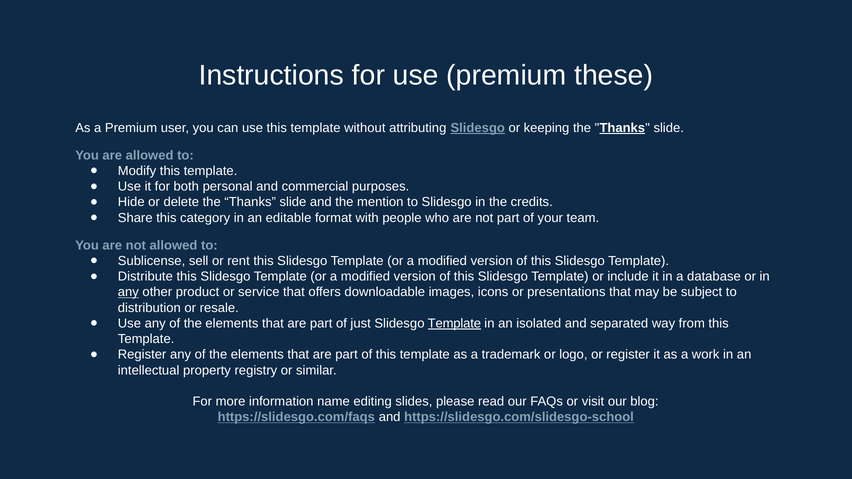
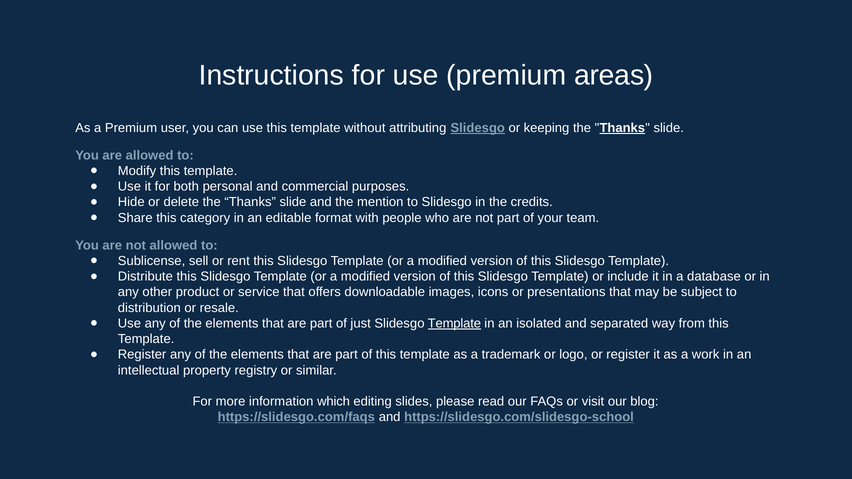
these: these -> areas
any at (128, 292) underline: present -> none
name: name -> which
